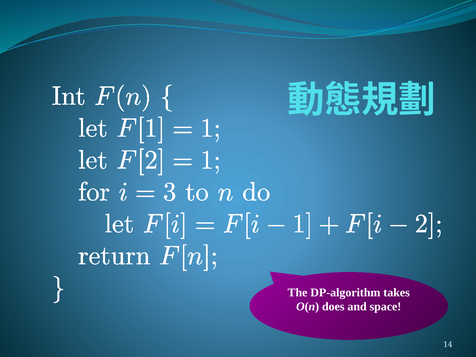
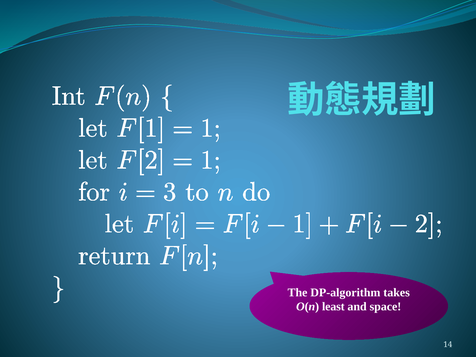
does: does -> least
